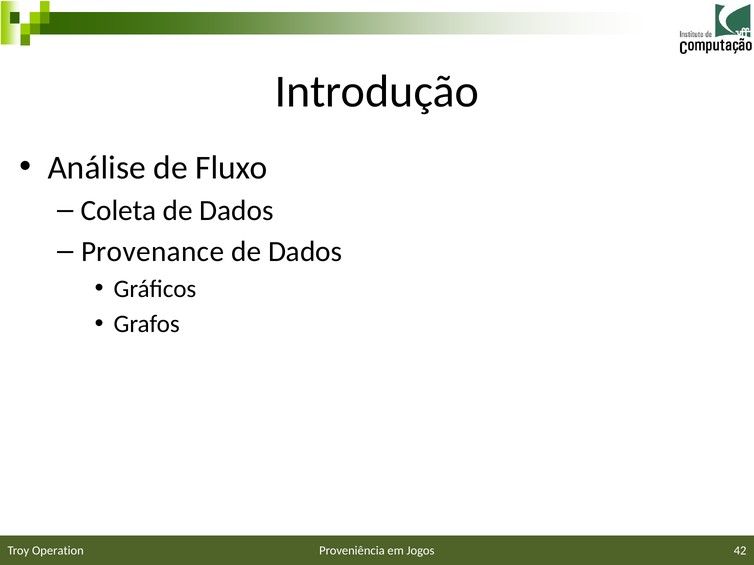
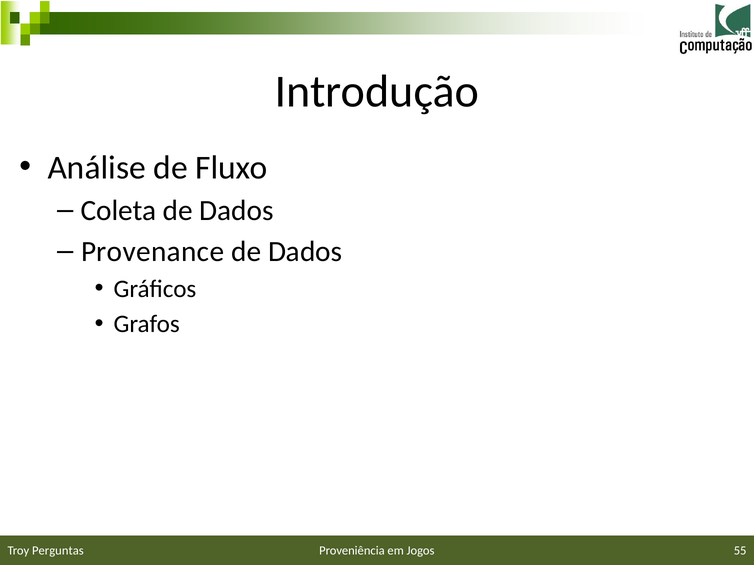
42: 42 -> 55
Operation: Operation -> Perguntas
